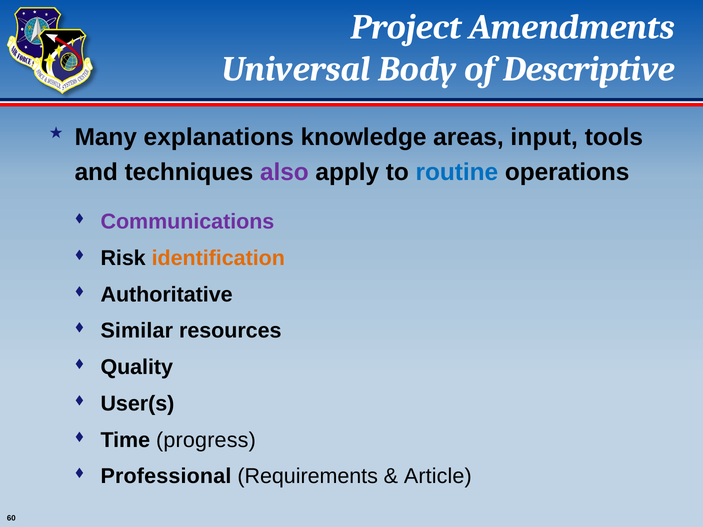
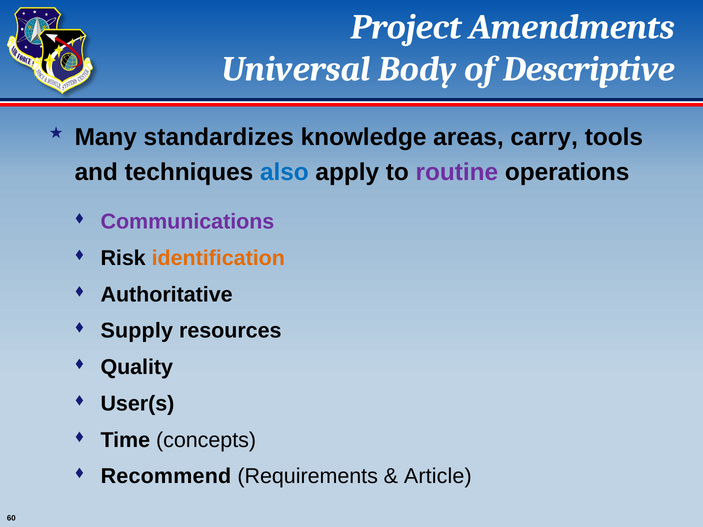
explanations: explanations -> standardizes
input: input -> carry
also colour: purple -> blue
routine colour: blue -> purple
Similar: Similar -> Supply
progress: progress -> concepts
Professional: Professional -> Recommend
